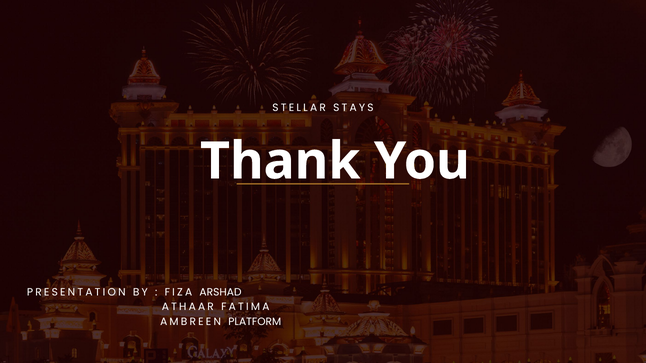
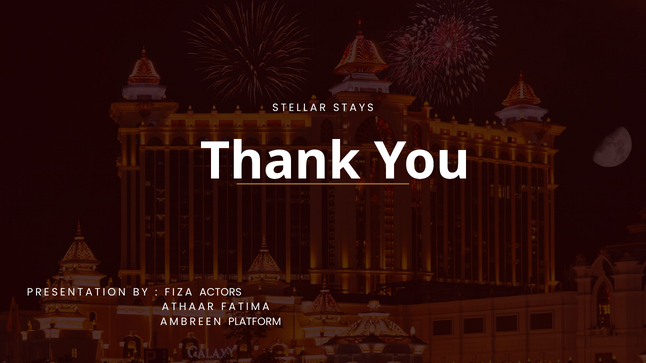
ARSHAD: ARSHAD -> ACTORS
